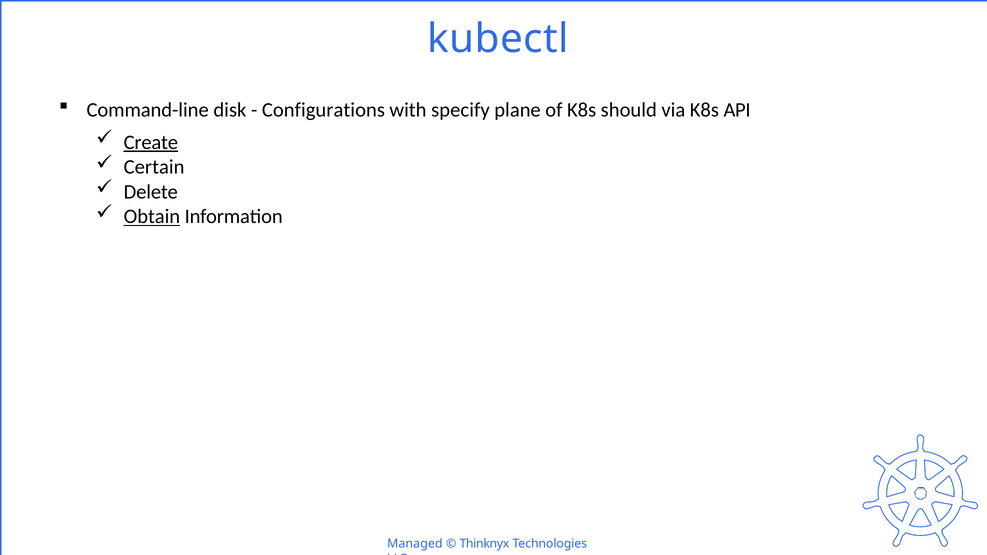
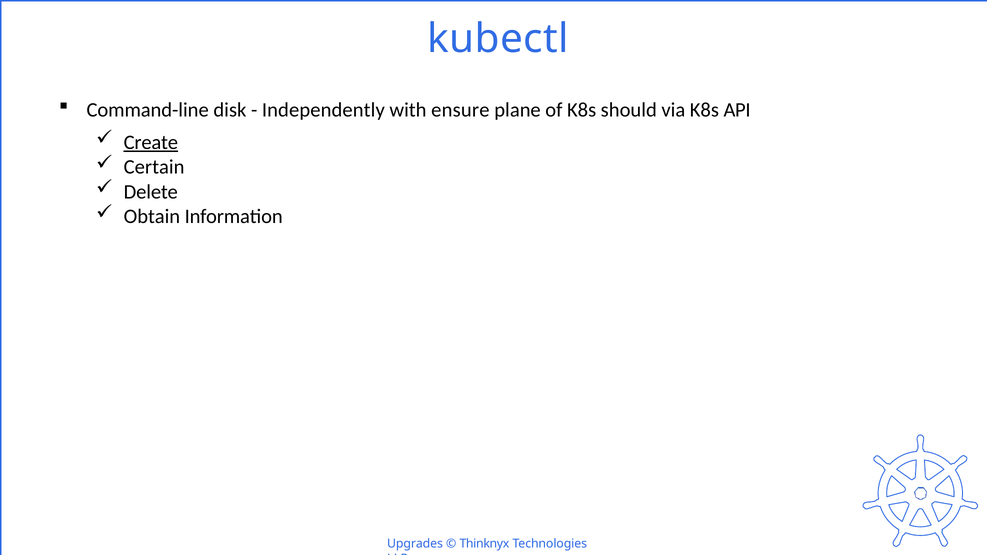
Configurations: Configurations -> Independently
specify: specify -> ensure
Obtain underline: present -> none
Managed: Managed -> Upgrades
